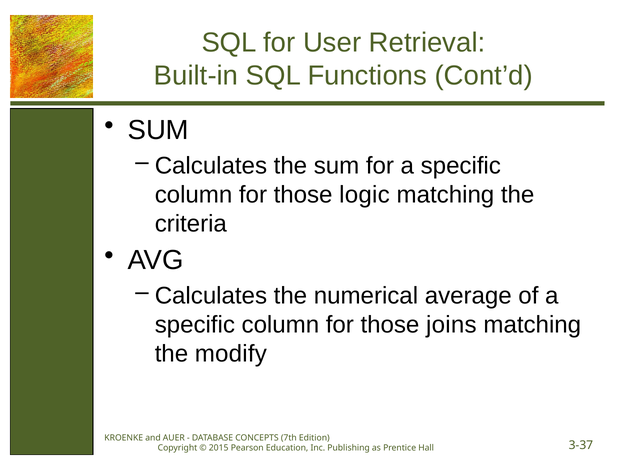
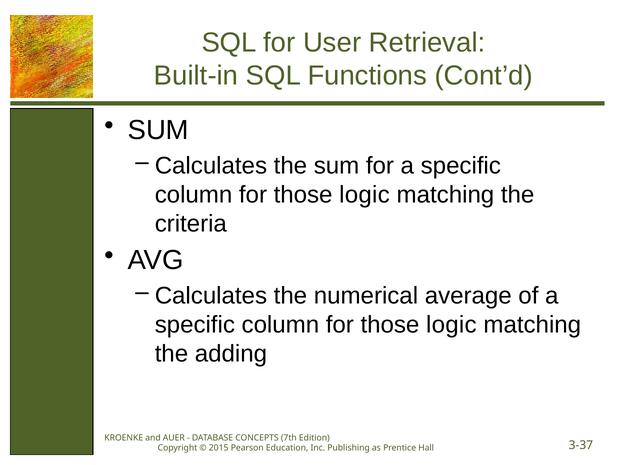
joins at (451, 325): joins -> logic
modify: modify -> adding
